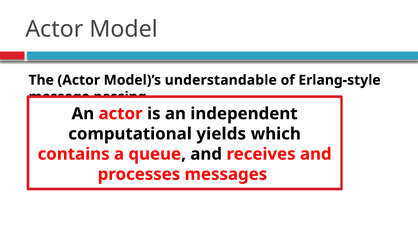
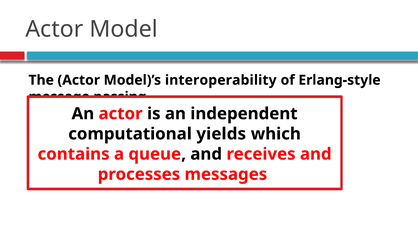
understandable: understandable -> interoperability
